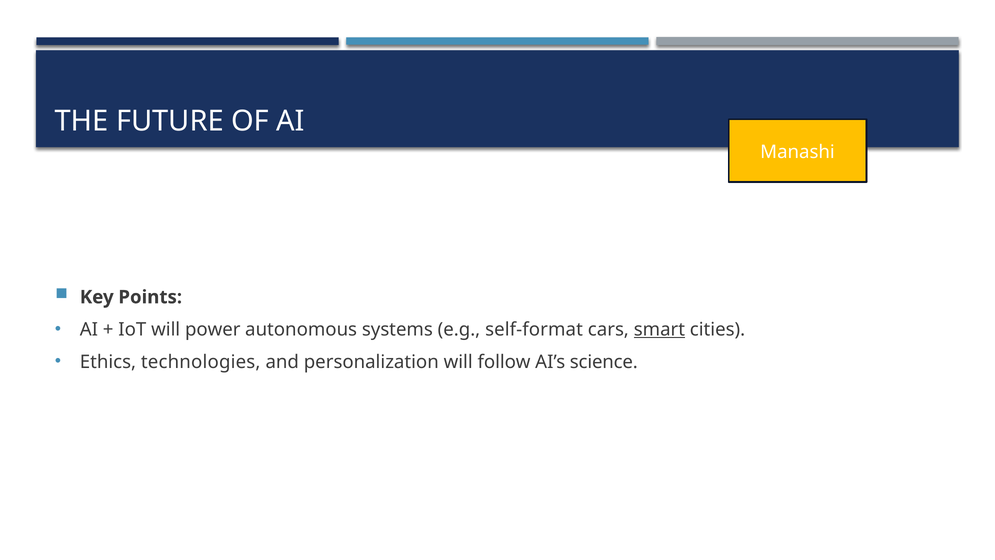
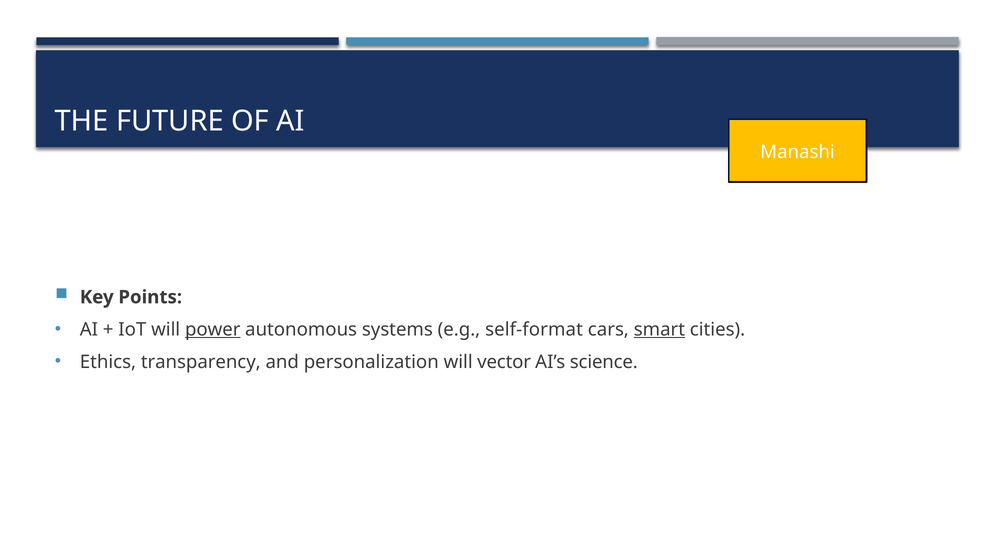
power underline: none -> present
technologies: technologies -> transparency
follow: follow -> vector
